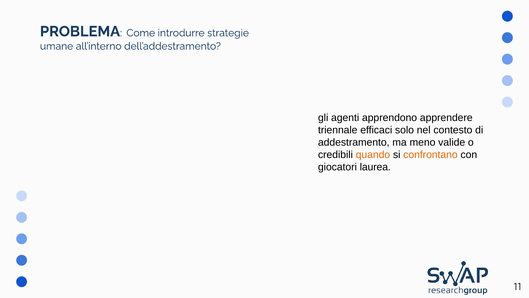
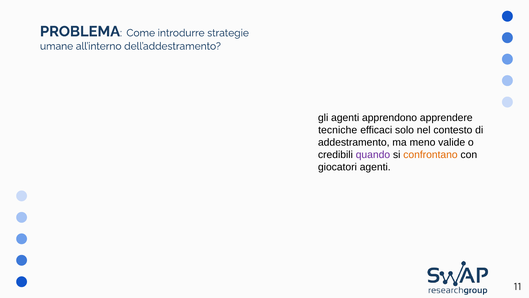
triennale: triennale -> tecniche
quando colour: orange -> purple
giocatori laurea: laurea -> agenti
